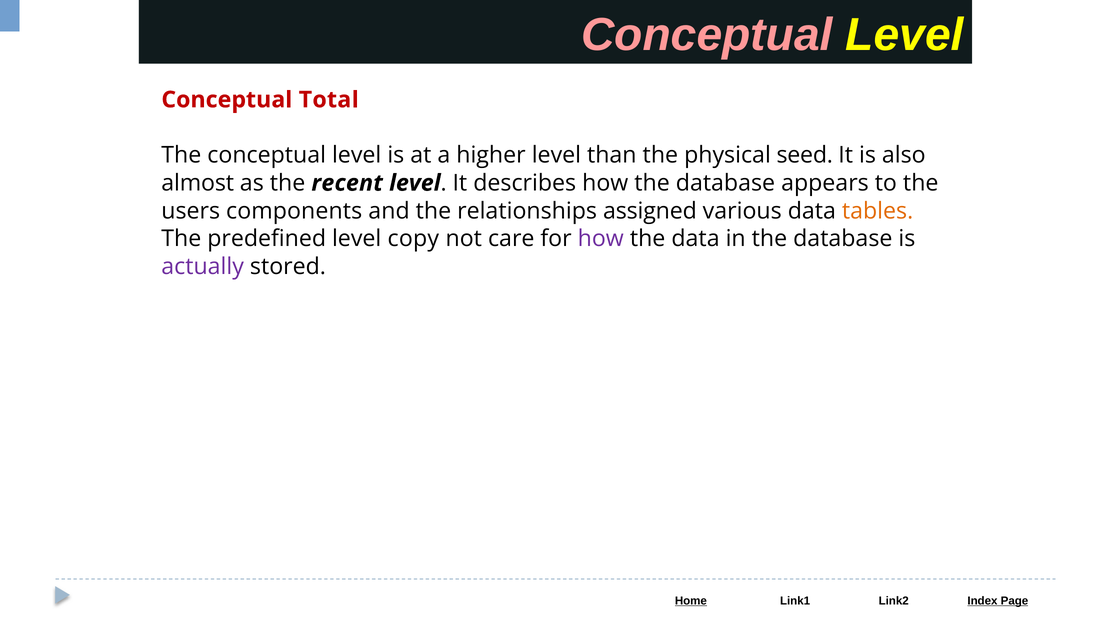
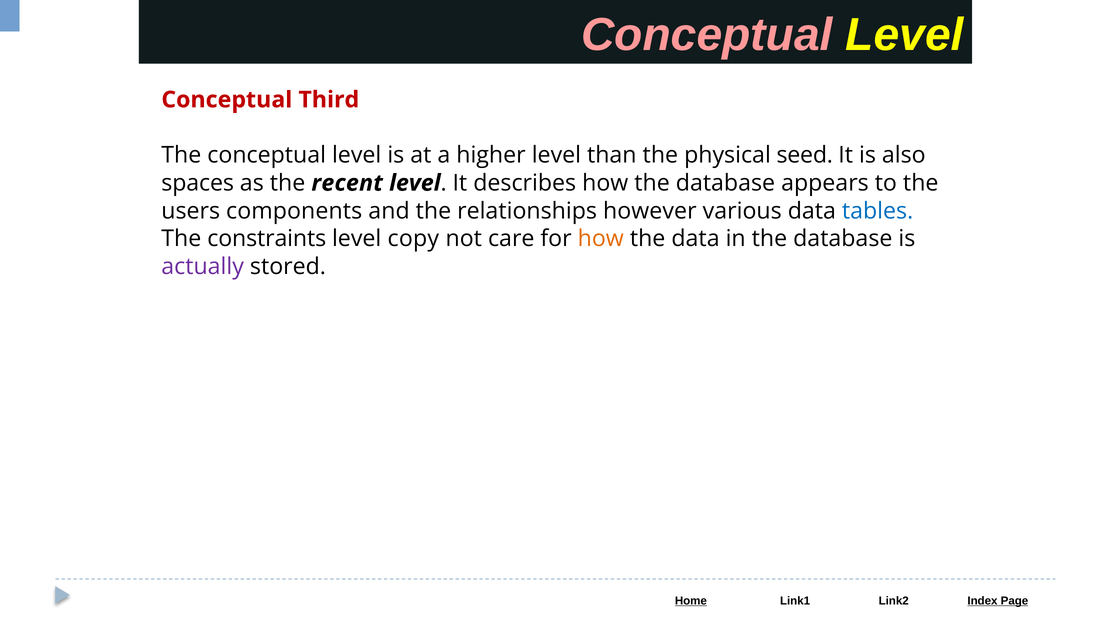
Total: Total -> Third
almost: almost -> spaces
assigned: assigned -> however
tables colour: orange -> blue
predefined: predefined -> constraints
how at (601, 239) colour: purple -> orange
